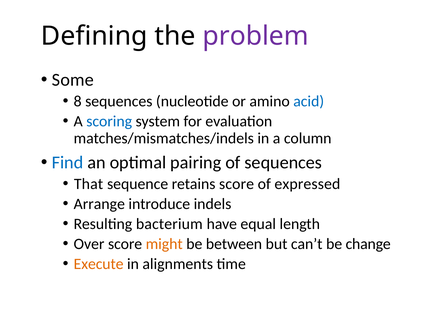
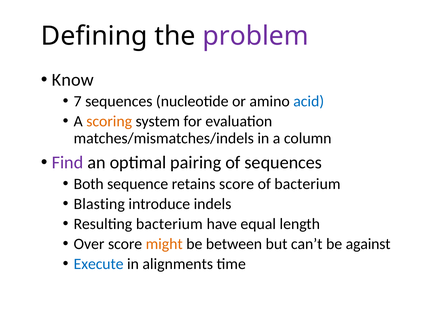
Some: Some -> Know
8: 8 -> 7
scoring colour: blue -> orange
Find colour: blue -> purple
That: That -> Both
of expressed: expressed -> bacterium
Arrange: Arrange -> Blasting
change: change -> against
Execute colour: orange -> blue
